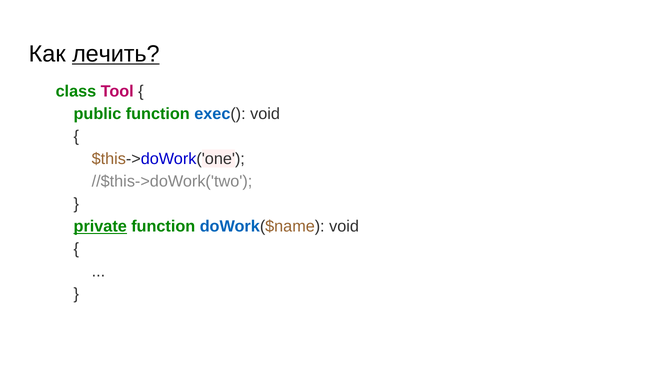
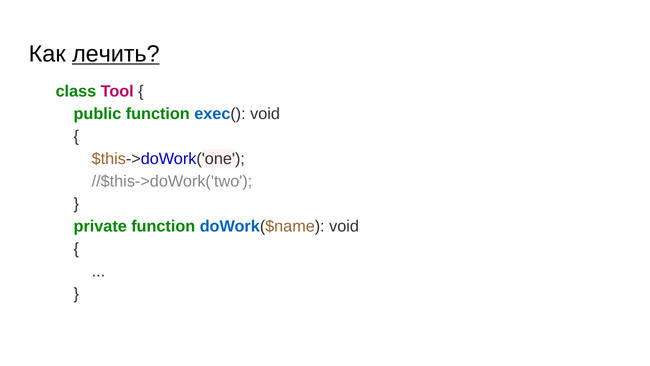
private underline: present -> none
